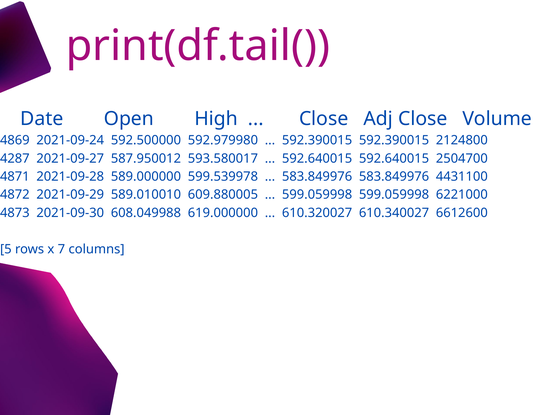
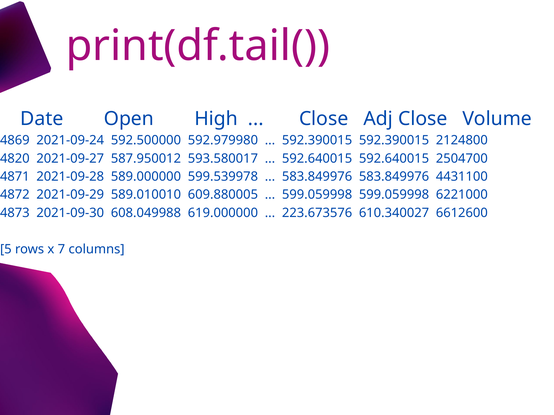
4287: 4287 -> 4820
610.320027: 610.320027 -> 223.673576
